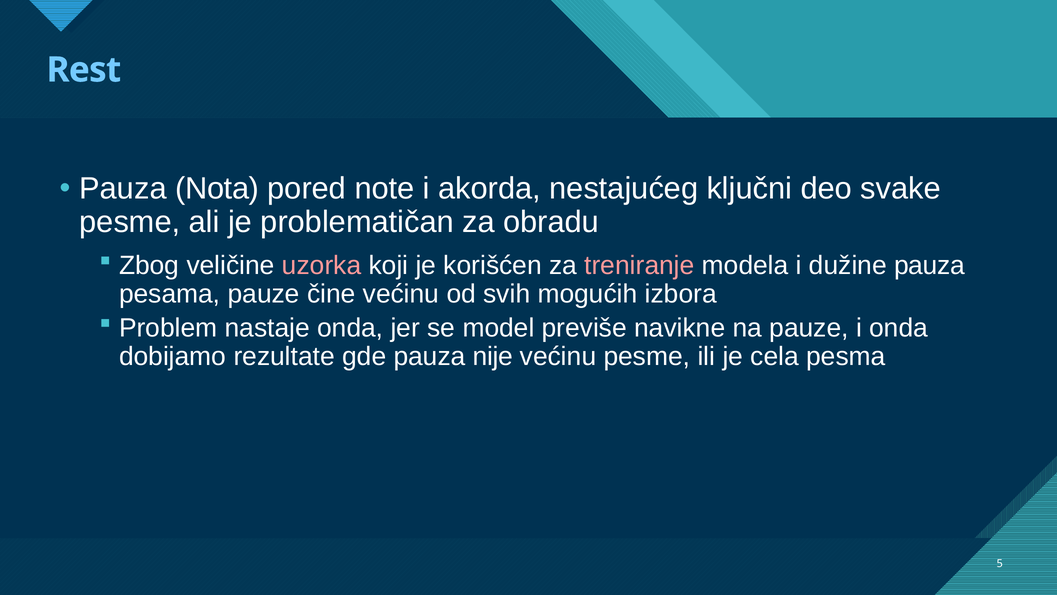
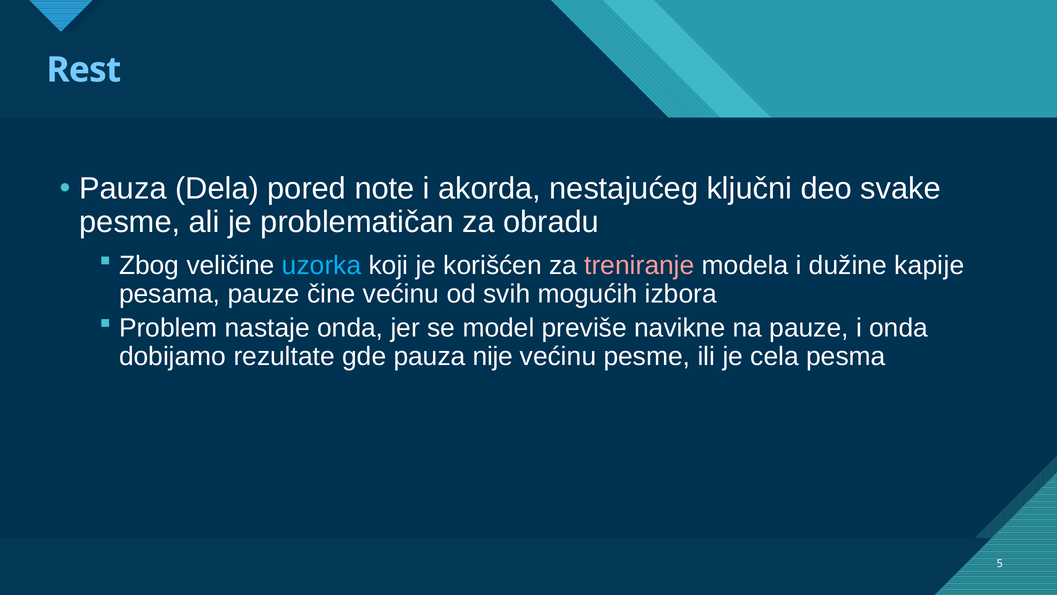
Nota: Nota -> Dela
uzorka colour: pink -> light blue
dužine pauza: pauza -> kapije
